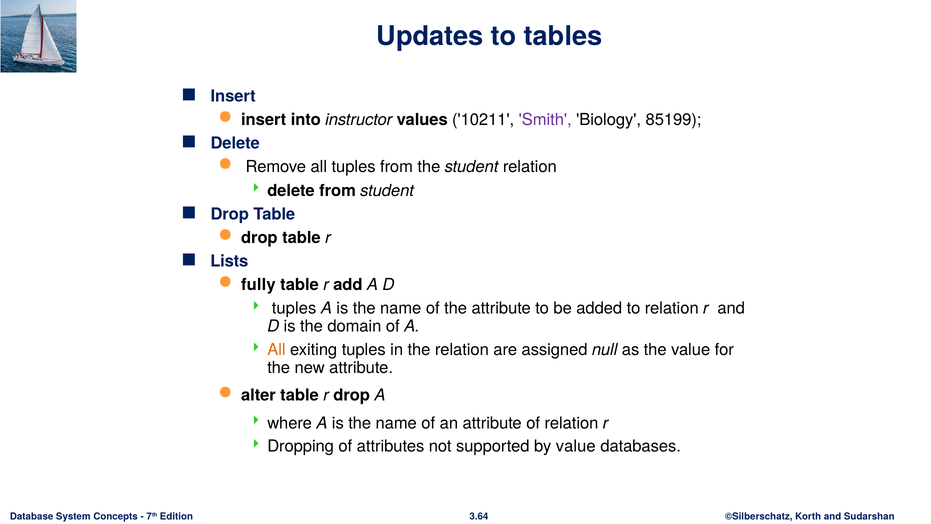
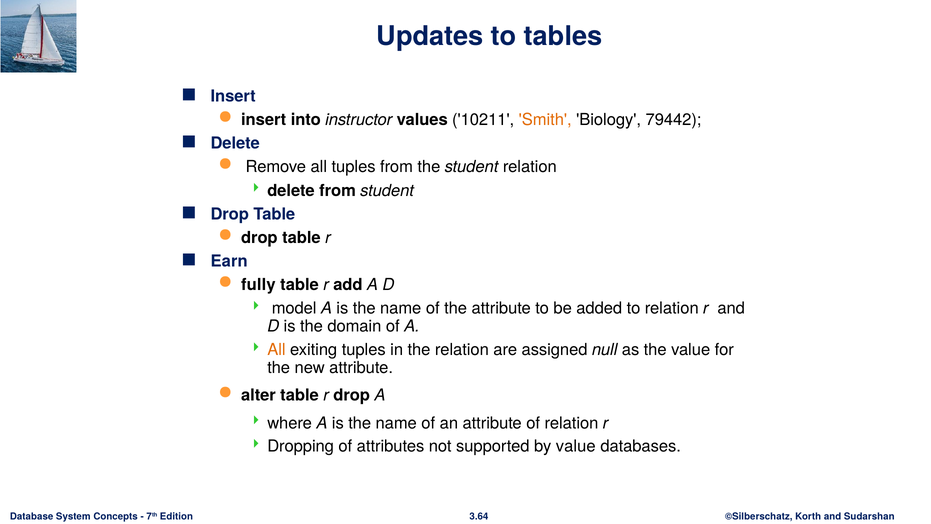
Smith colour: purple -> orange
85199: 85199 -> 79442
Lists: Lists -> Earn
tuples at (294, 308): tuples -> model
